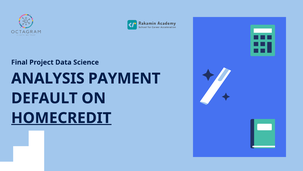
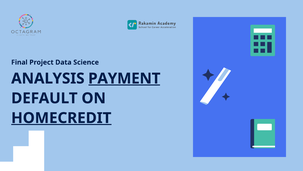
PAYMENT underline: none -> present
